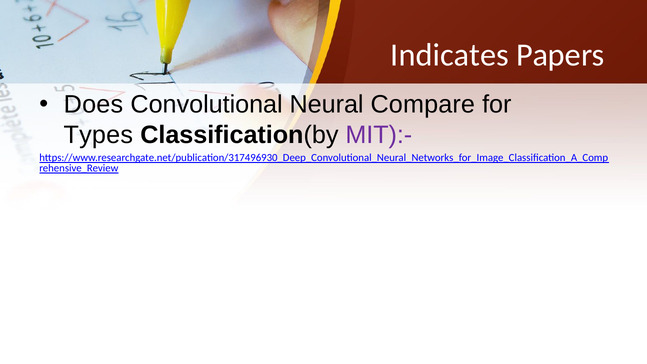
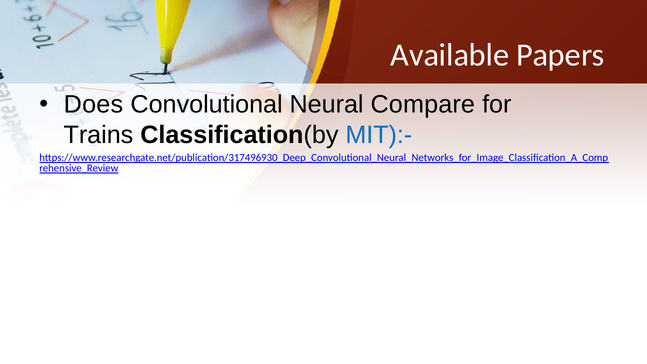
Indicates: Indicates -> Available
Types: Types -> Trains
MIT):- colour: purple -> blue
